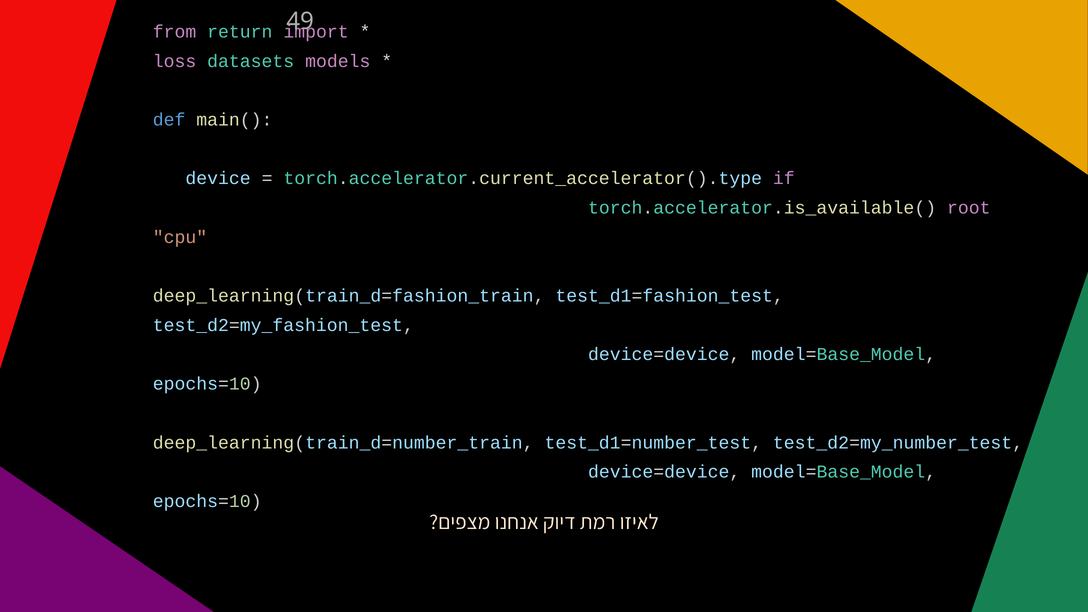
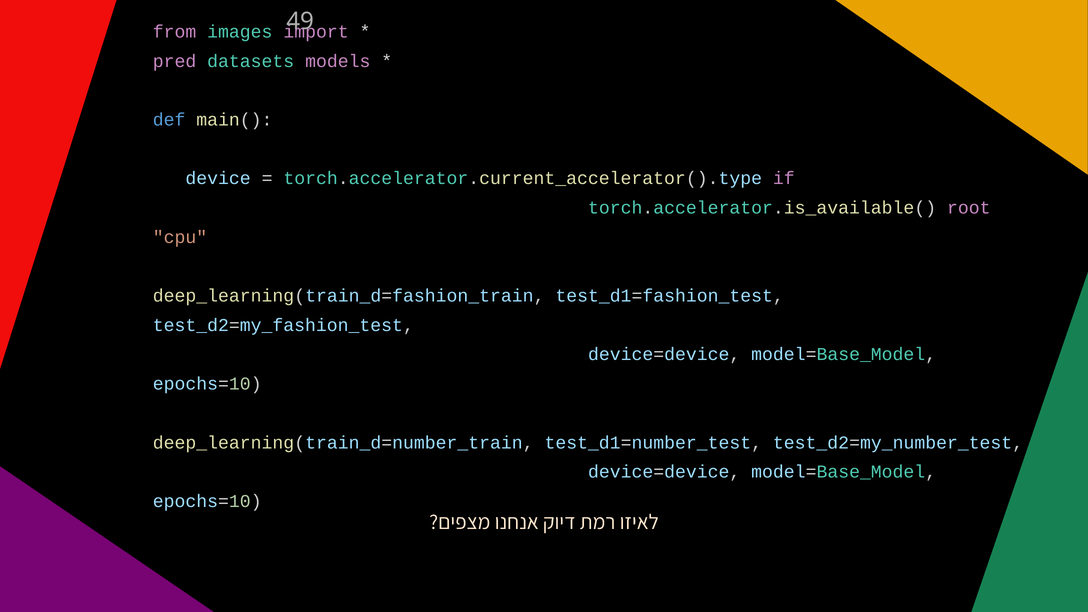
return: return -> images
loss: loss -> pred
